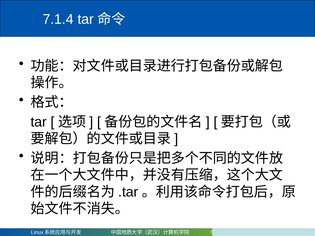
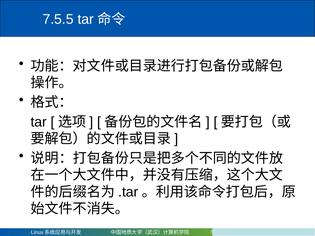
7.1.4: 7.1.4 -> 7.5.5
